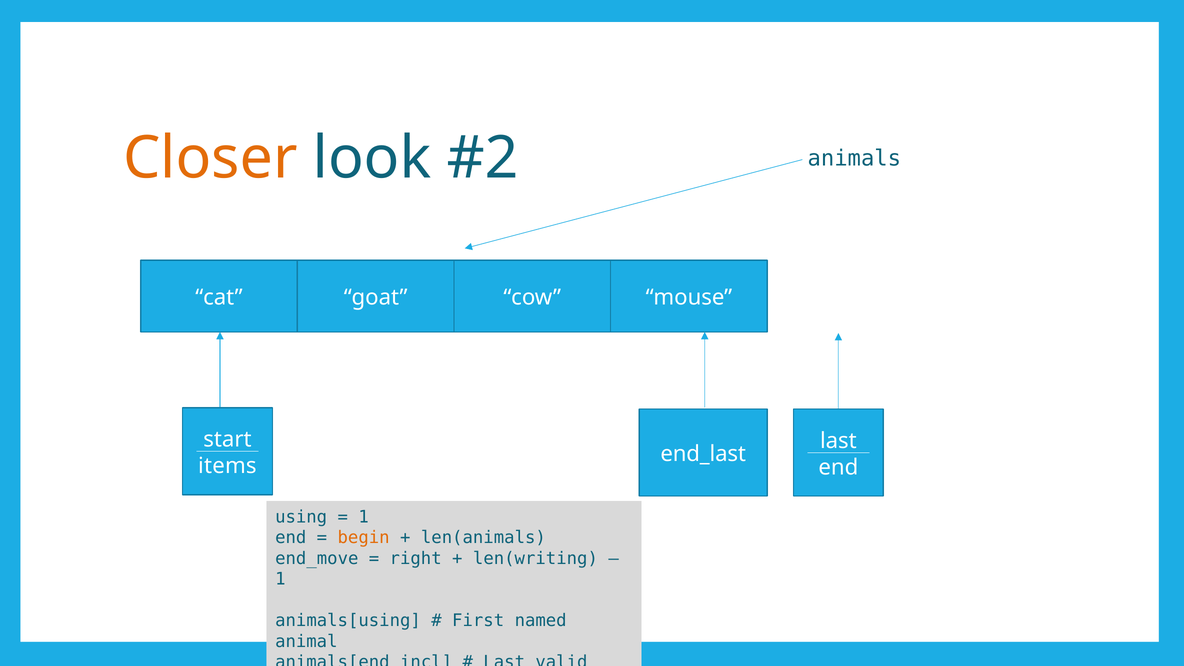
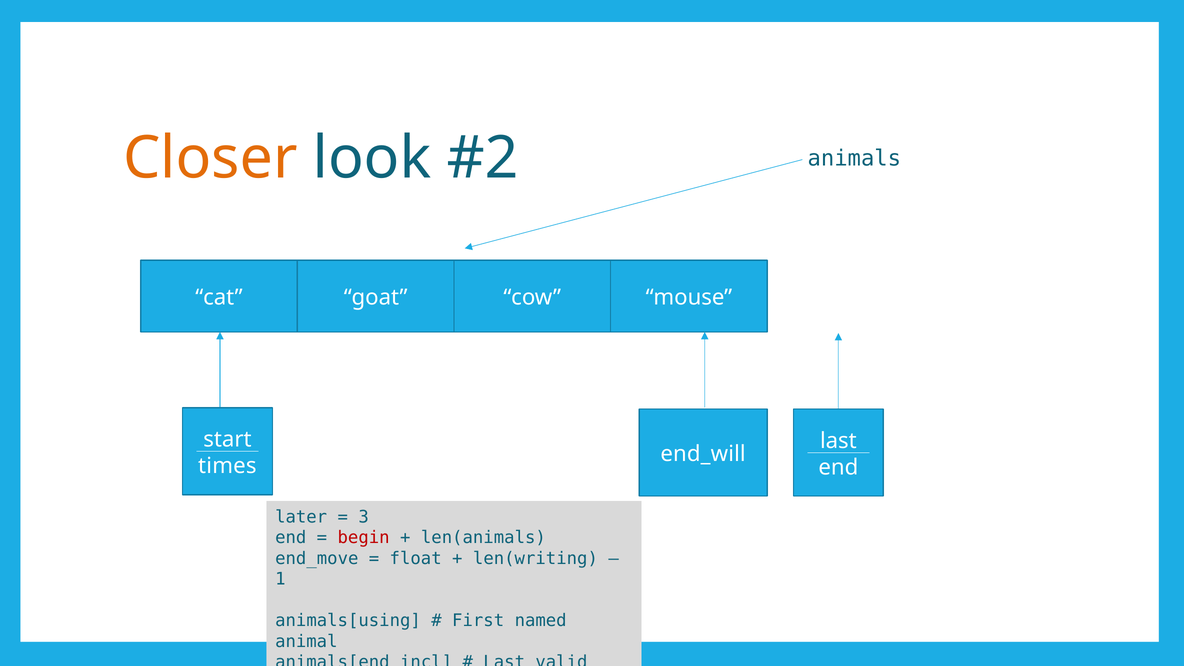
end_last: end_last -> end_will
items: items -> times
using: using -> later
1 at (364, 517): 1 -> 3
begin colour: orange -> red
right: right -> float
